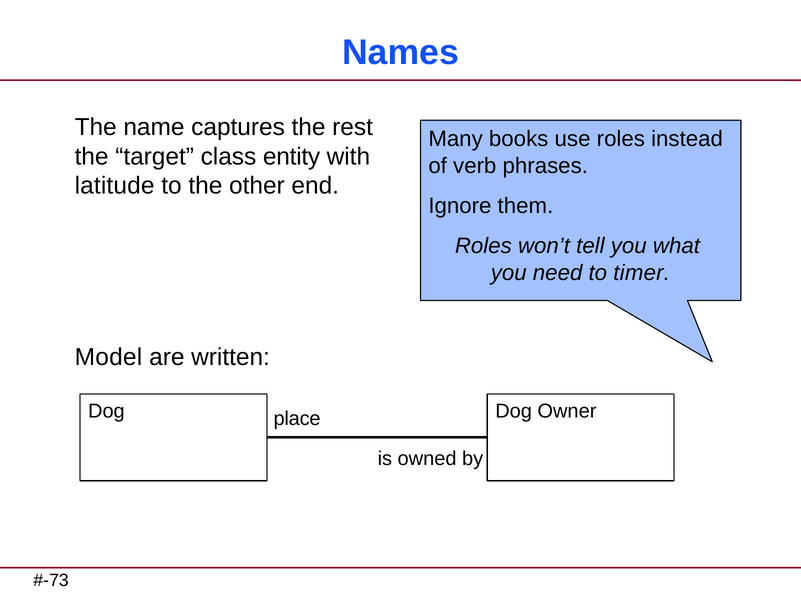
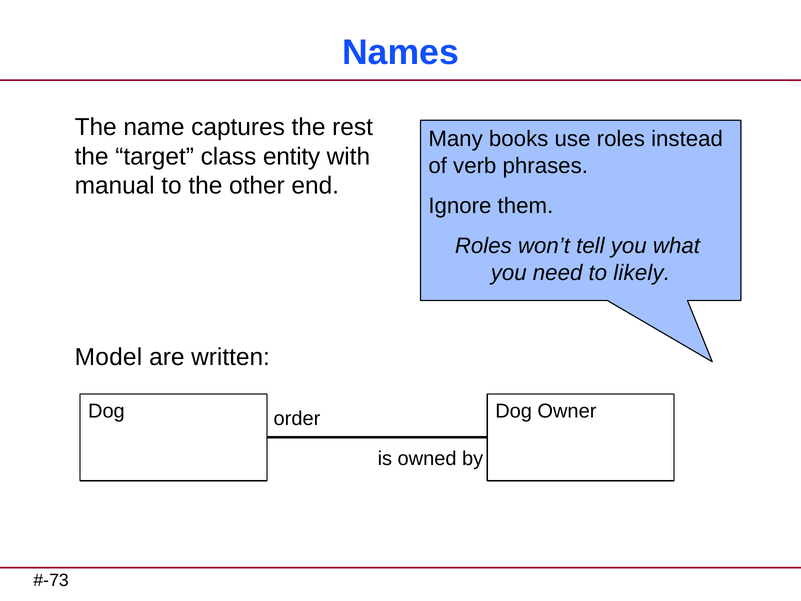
latitude: latitude -> manual
timer: timer -> likely
place: place -> order
